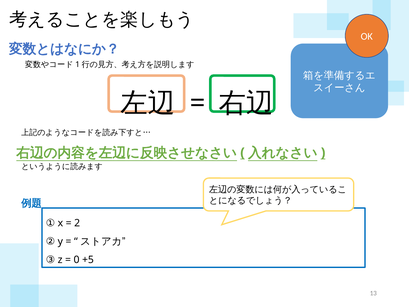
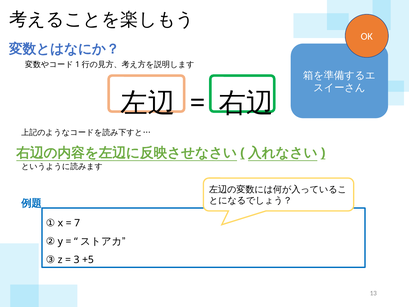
2: 2 -> 7
0: 0 -> 3
